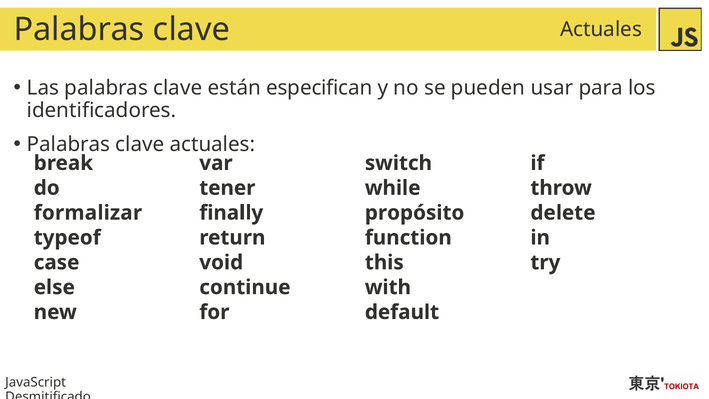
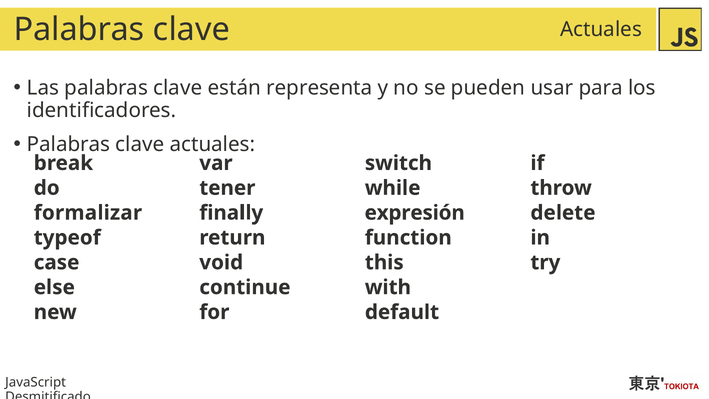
especifican: especifican -> representa
propósito: propósito -> expresión
